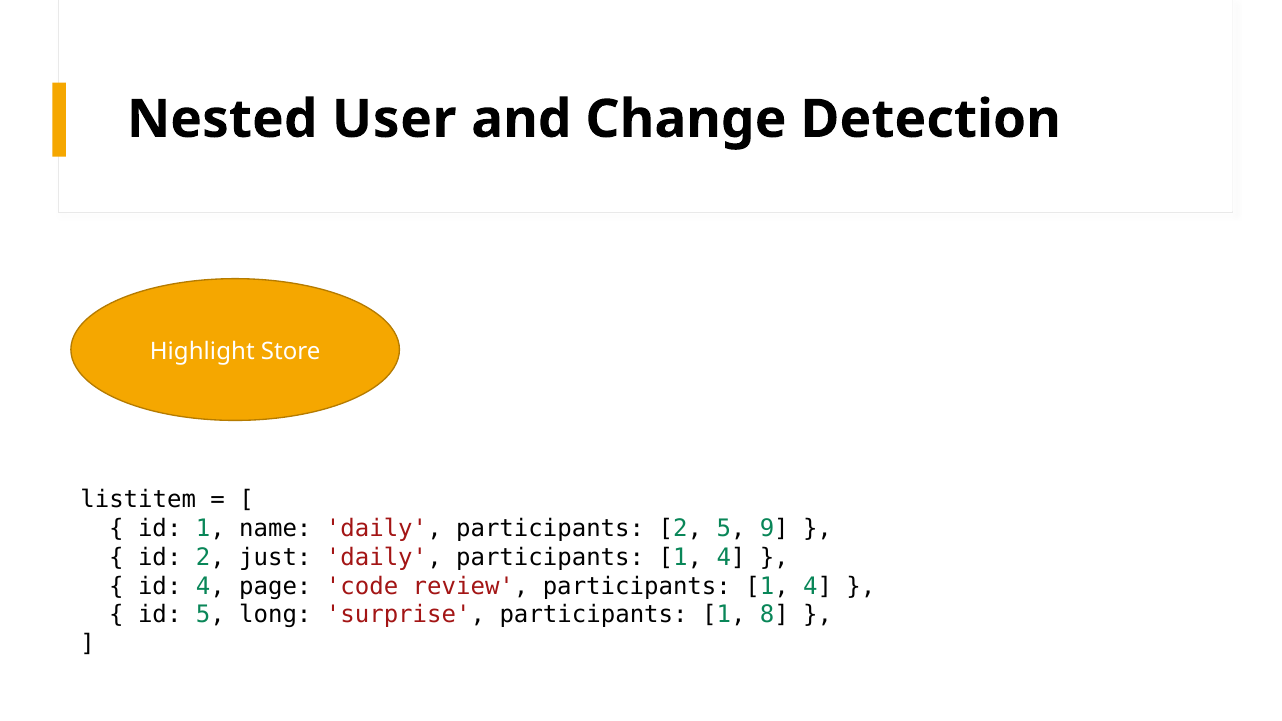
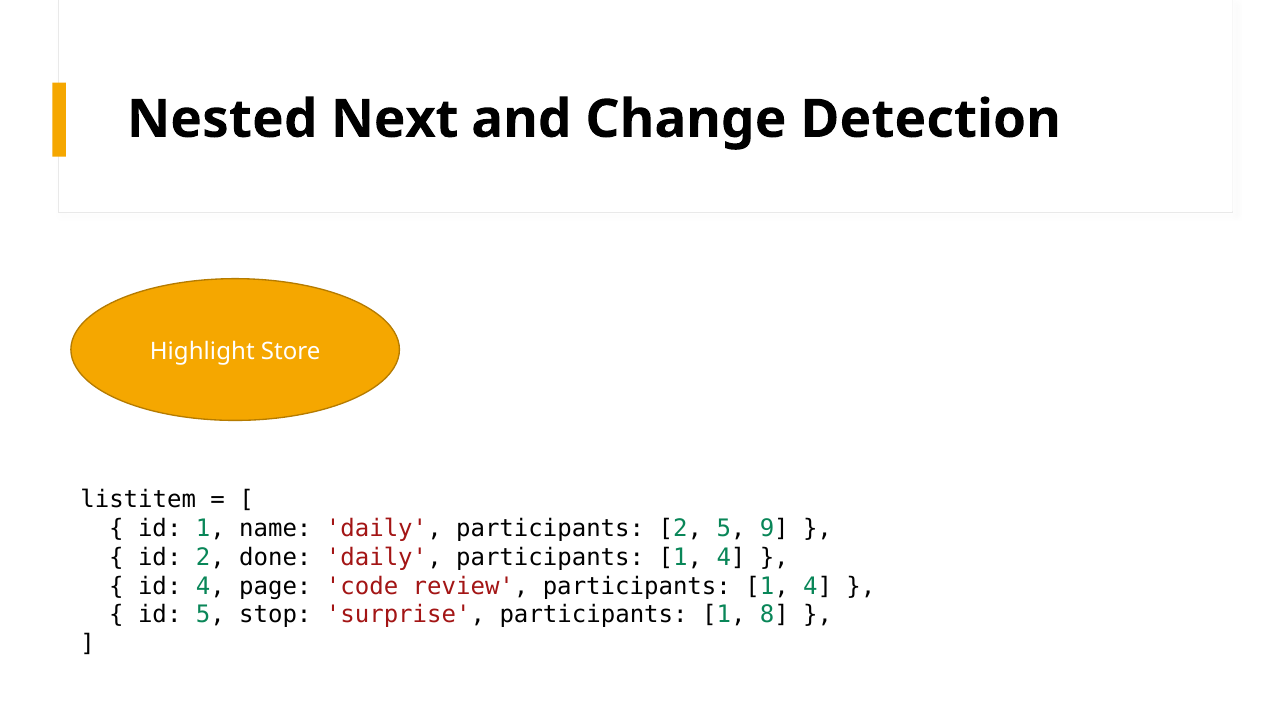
User: User -> Next
just: just -> done
long: long -> stop
